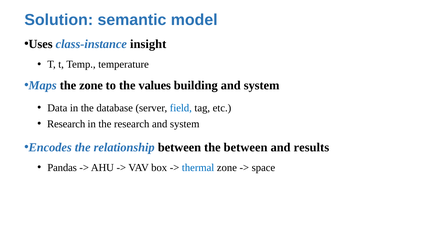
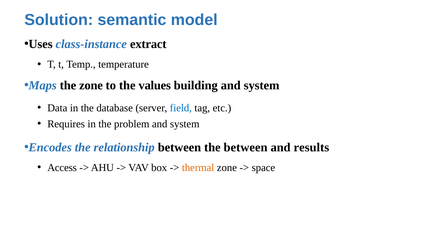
insight: insight -> extract
Research at (66, 124): Research -> Requires
the research: research -> problem
Pandas: Pandas -> Access
thermal colour: blue -> orange
